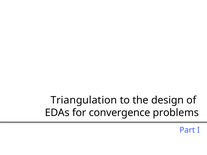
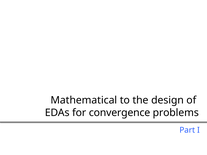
Triangulation: Triangulation -> Mathematical
